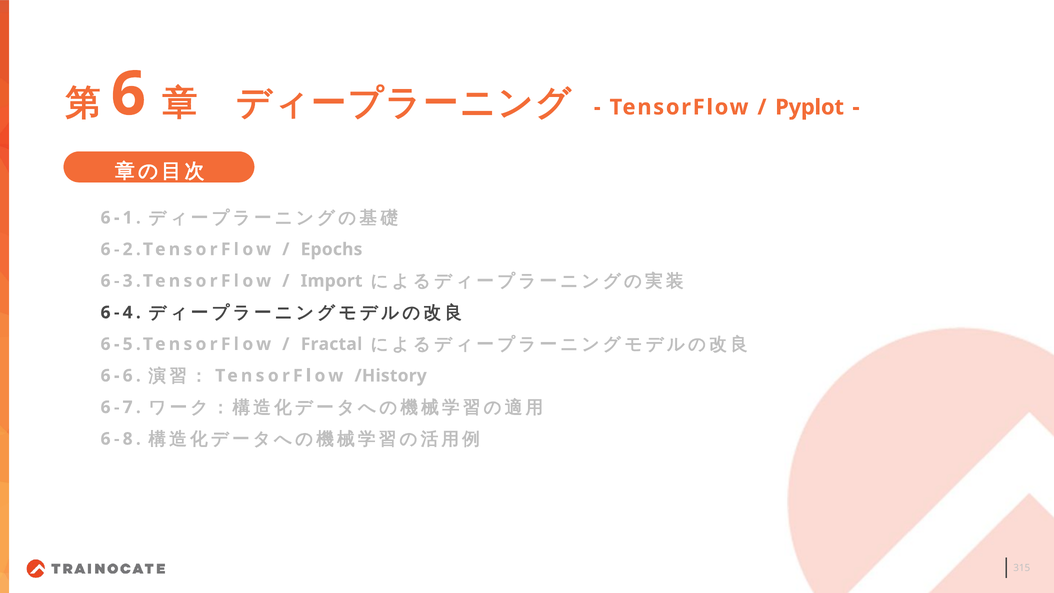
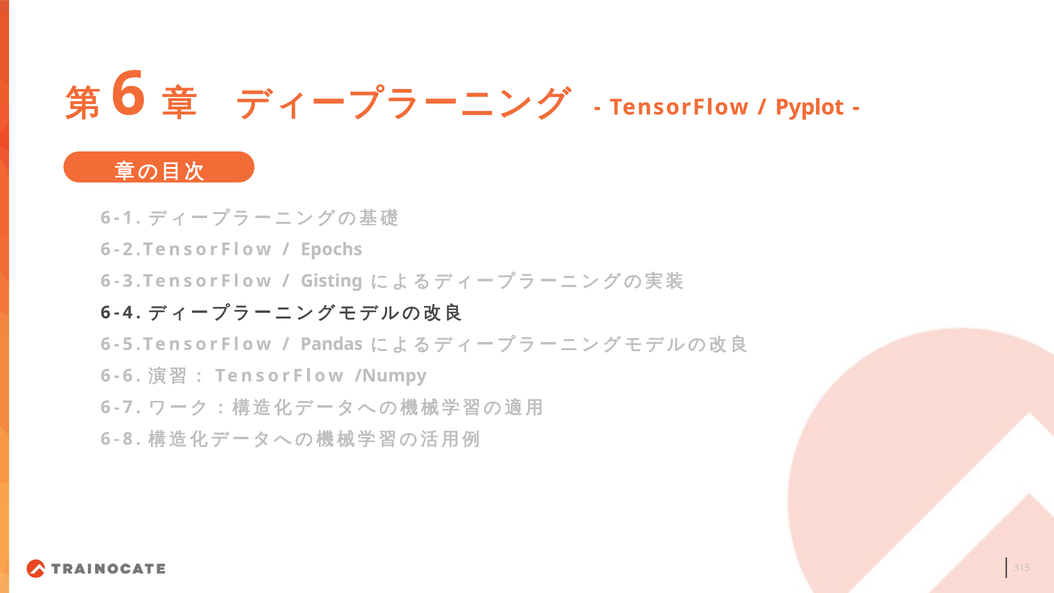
Import: Import -> Gisting
Fractal: Fractal -> Pandas
/History: /History -> /Numpy
